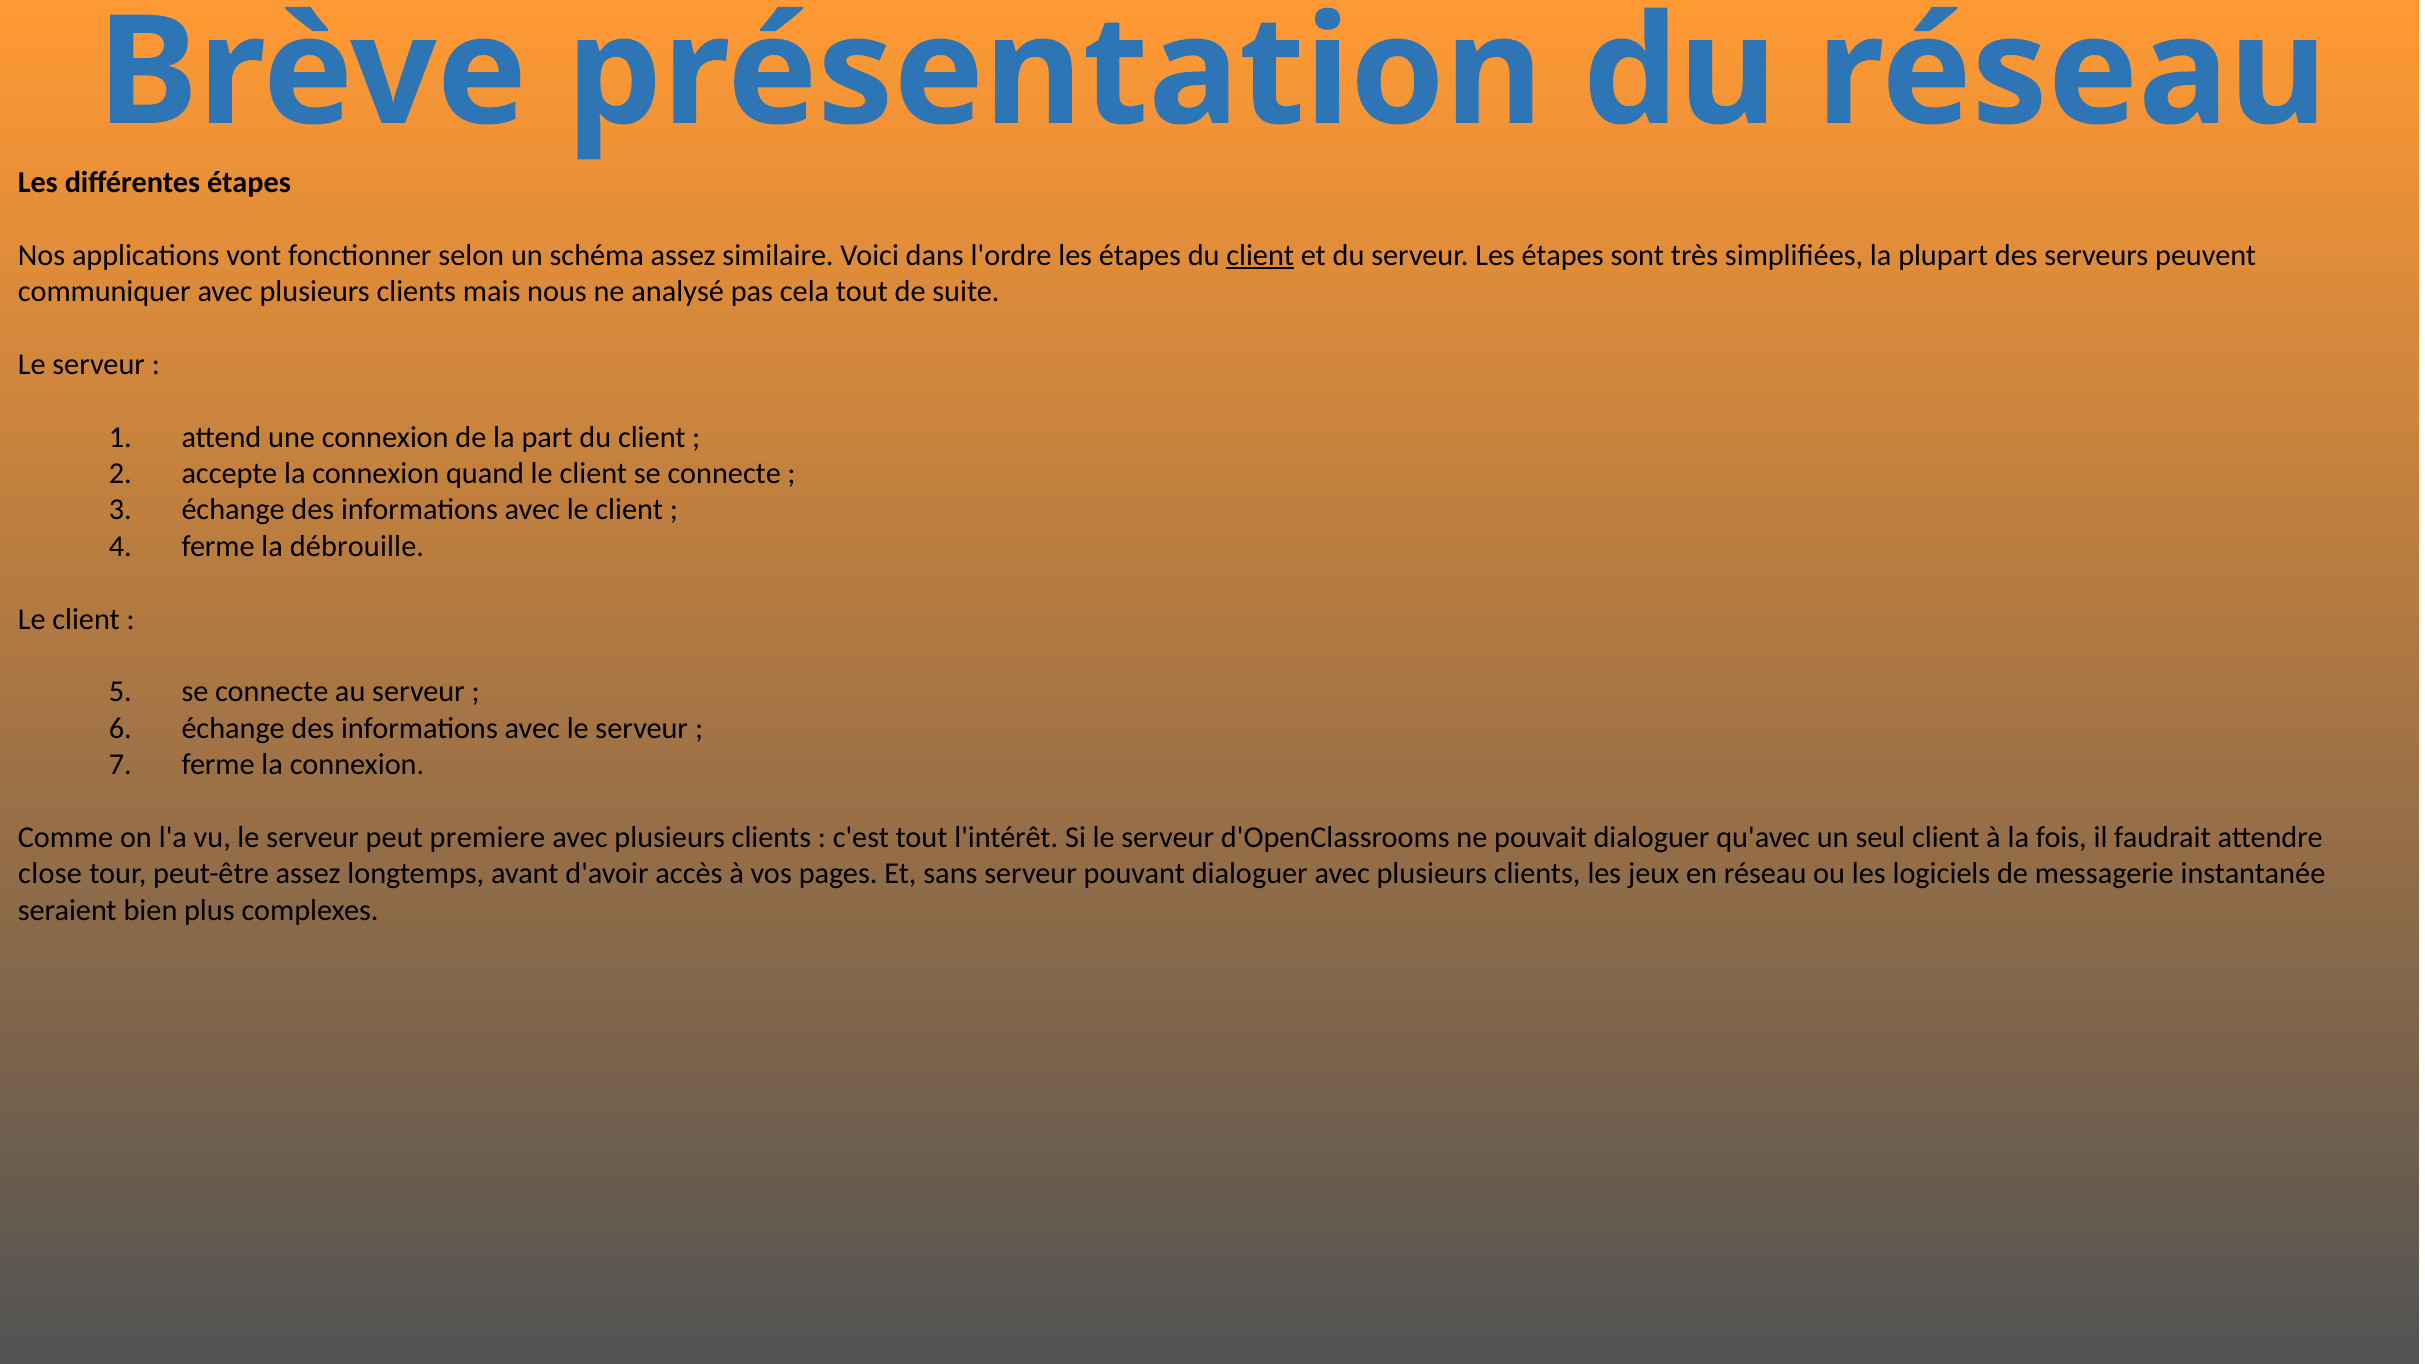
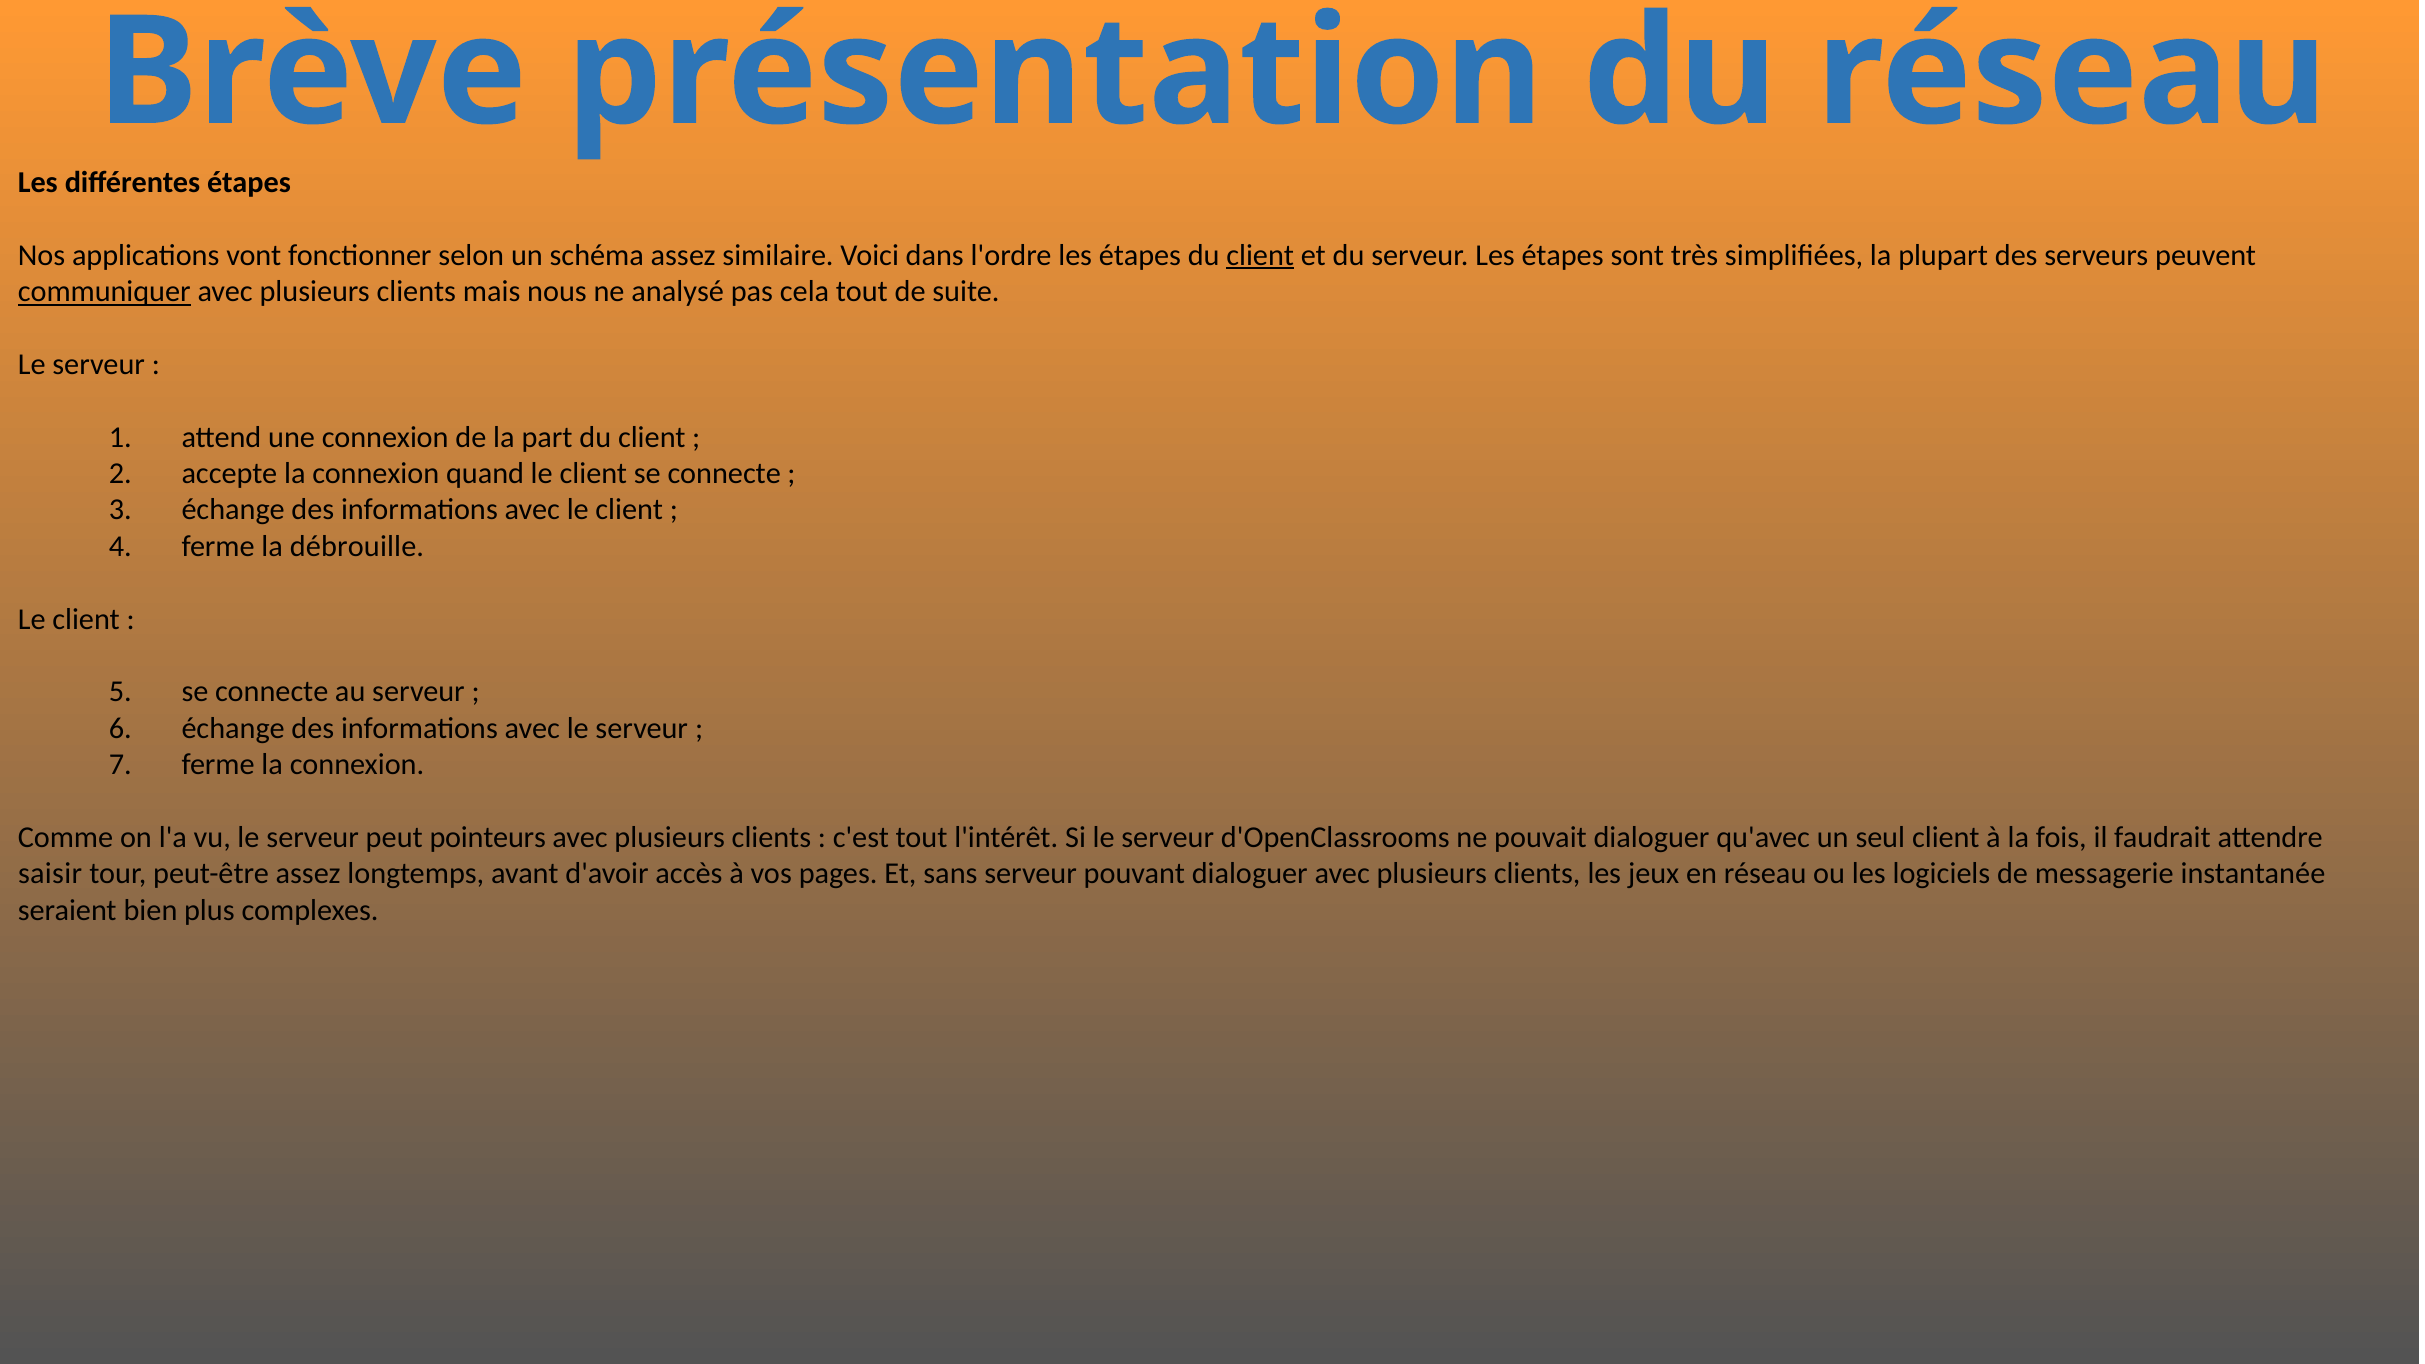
communiquer underline: none -> present
premiere: premiere -> pointeurs
close: close -> saisir
